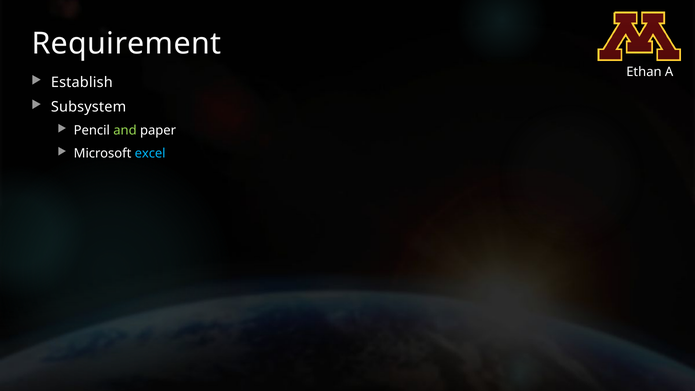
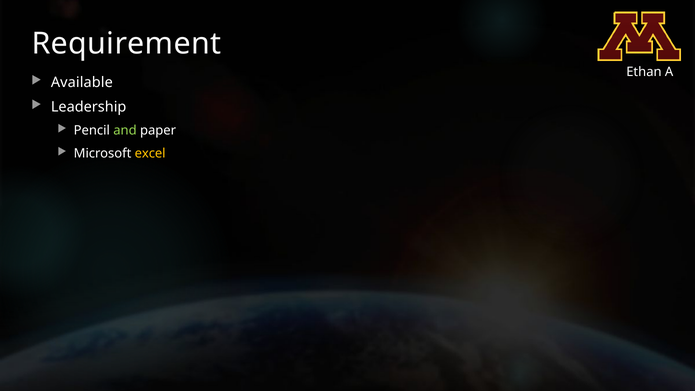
Establish: Establish -> Available
Subsystem: Subsystem -> Leadership
excel colour: light blue -> yellow
